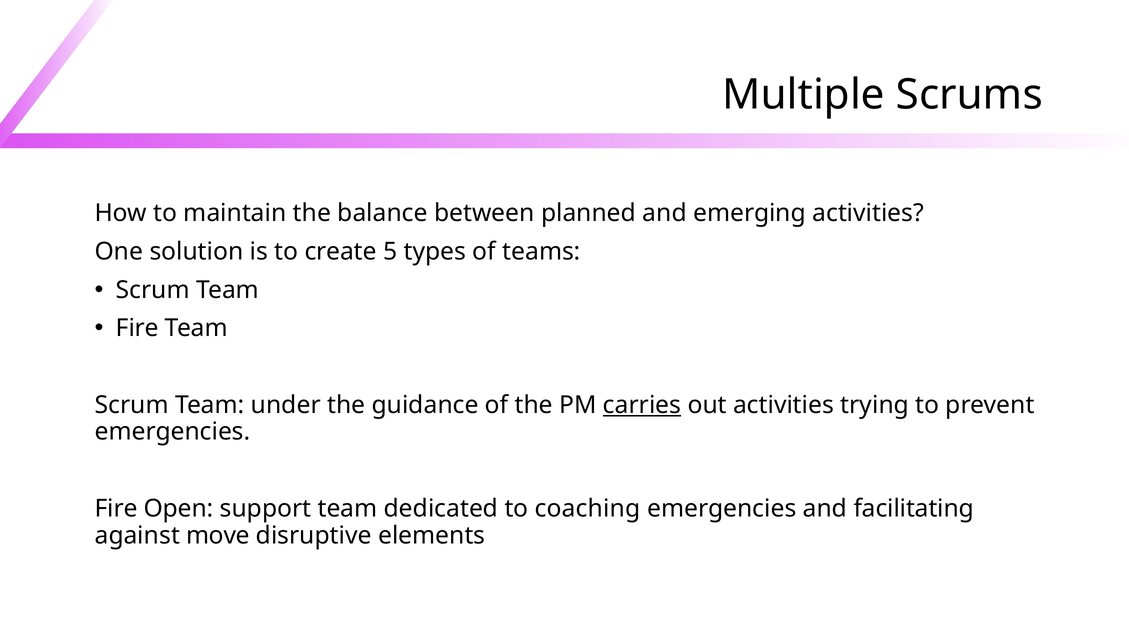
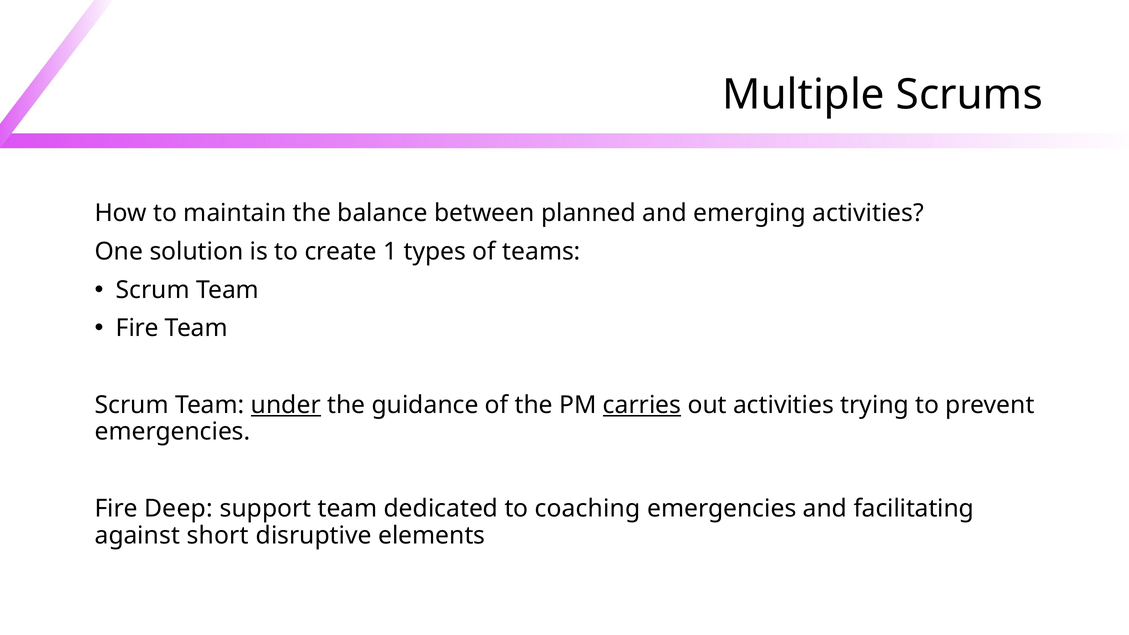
5: 5 -> 1
under underline: none -> present
Open: Open -> Deep
move: move -> short
